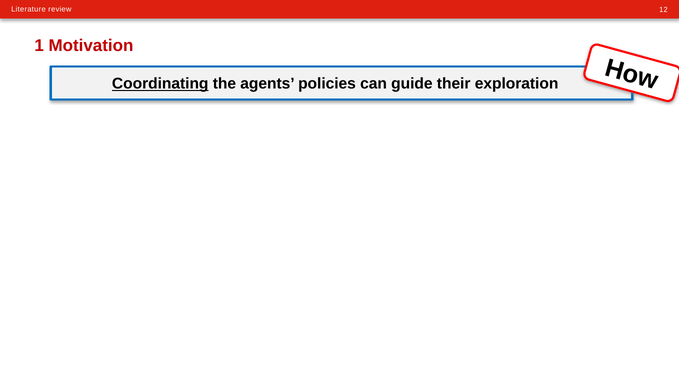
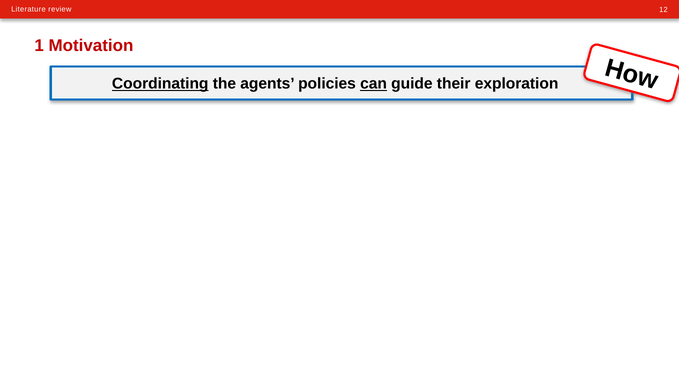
can underline: none -> present
